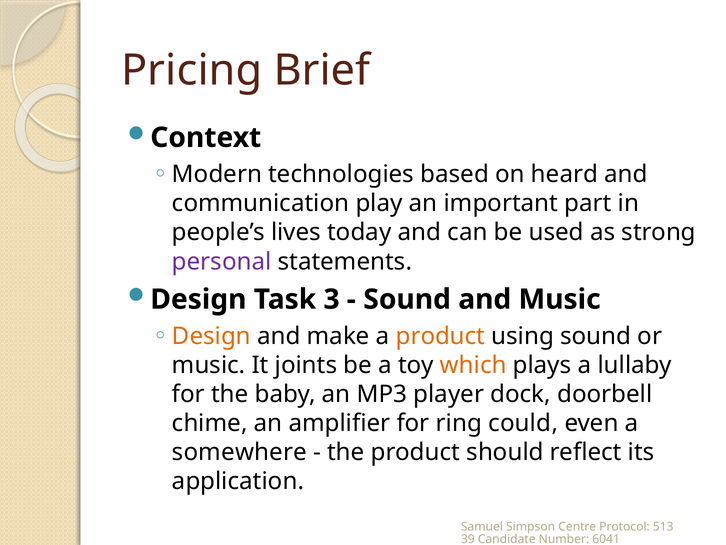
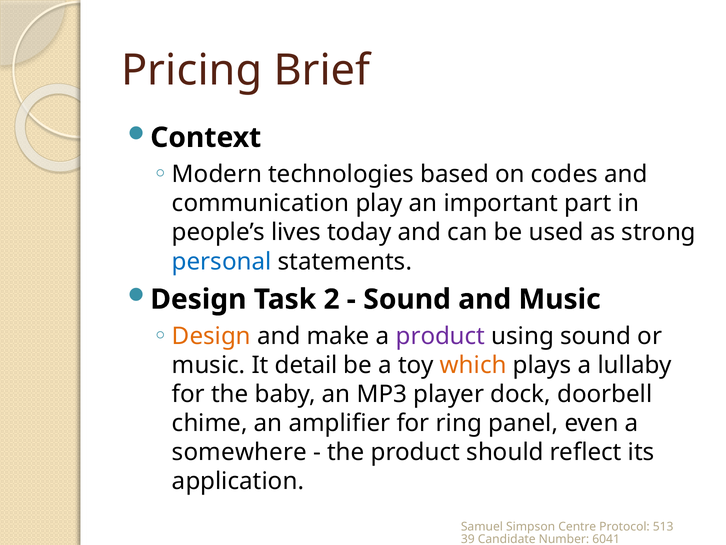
heard: heard -> codes
personal colour: purple -> blue
3: 3 -> 2
product at (440, 336) colour: orange -> purple
joints: joints -> detail
could: could -> panel
